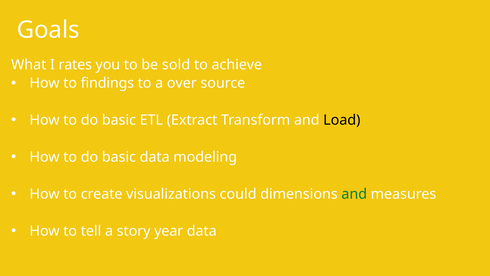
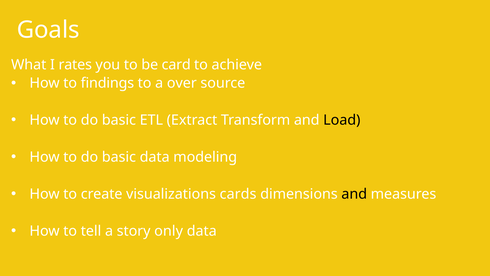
sold: sold -> card
could: could -> cards
and at (354, 194) colour: green -> black
year: year -> only
